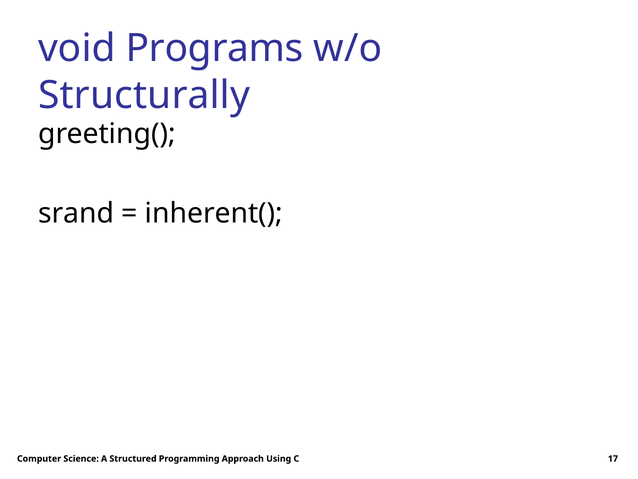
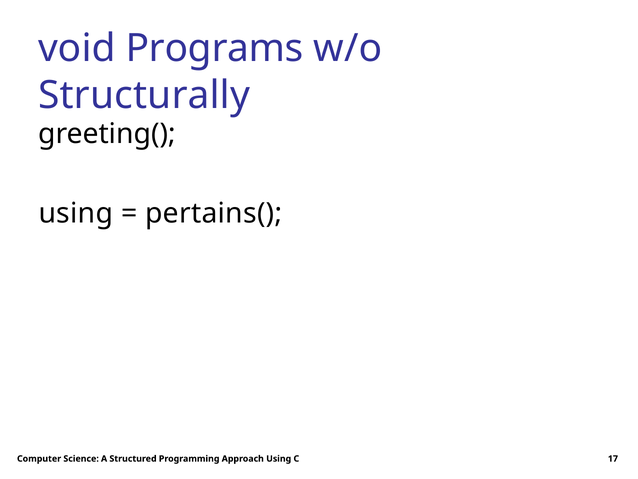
srand at (76, 213): srand -> using
inherent(: inherent( -> pertains(
